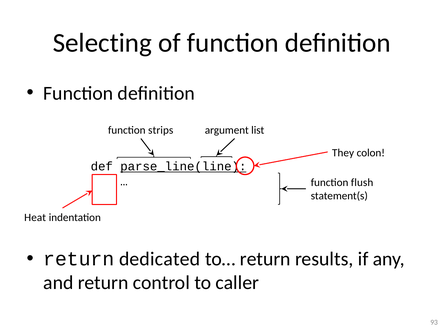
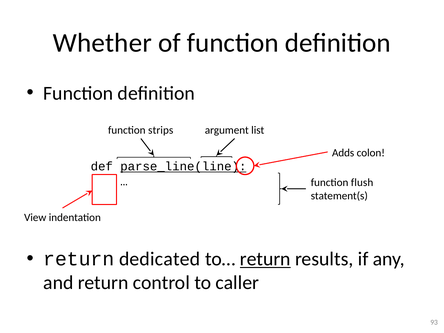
Selecting: Selecting -> Whether
They: They -> Adds
Heat: Heat -> View
return at (265, 259) underline: none -> present
